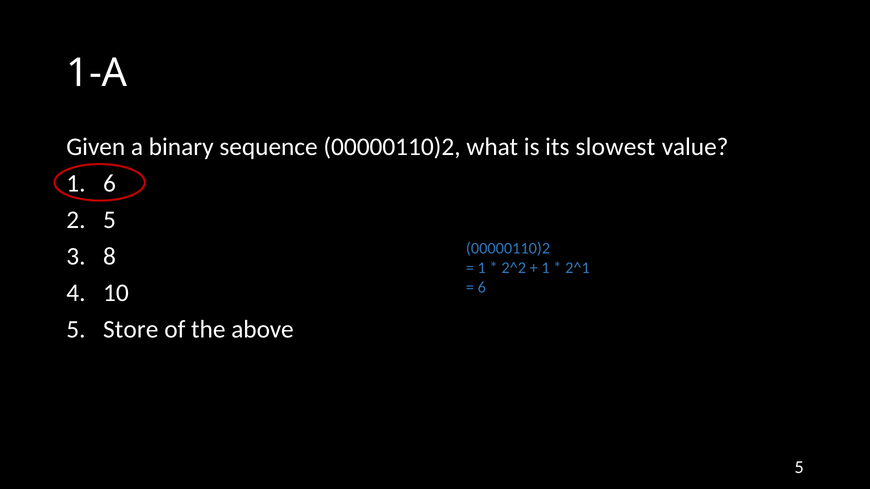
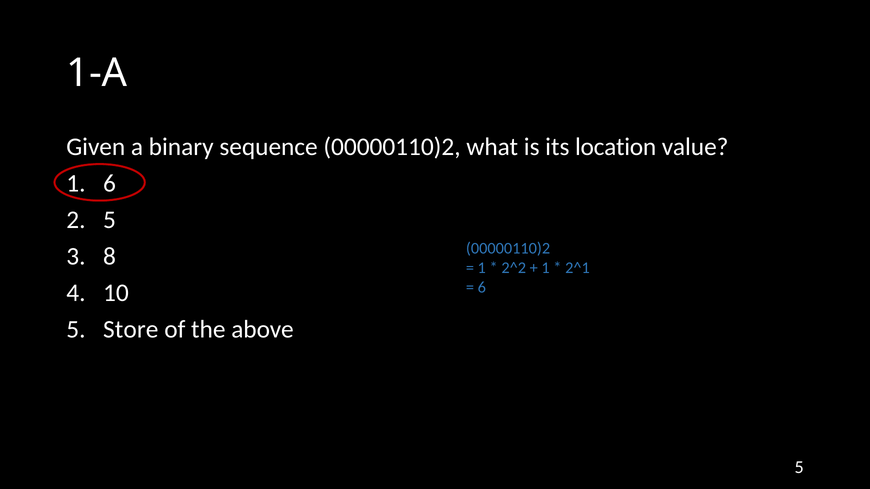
slowest: slowest -> location
